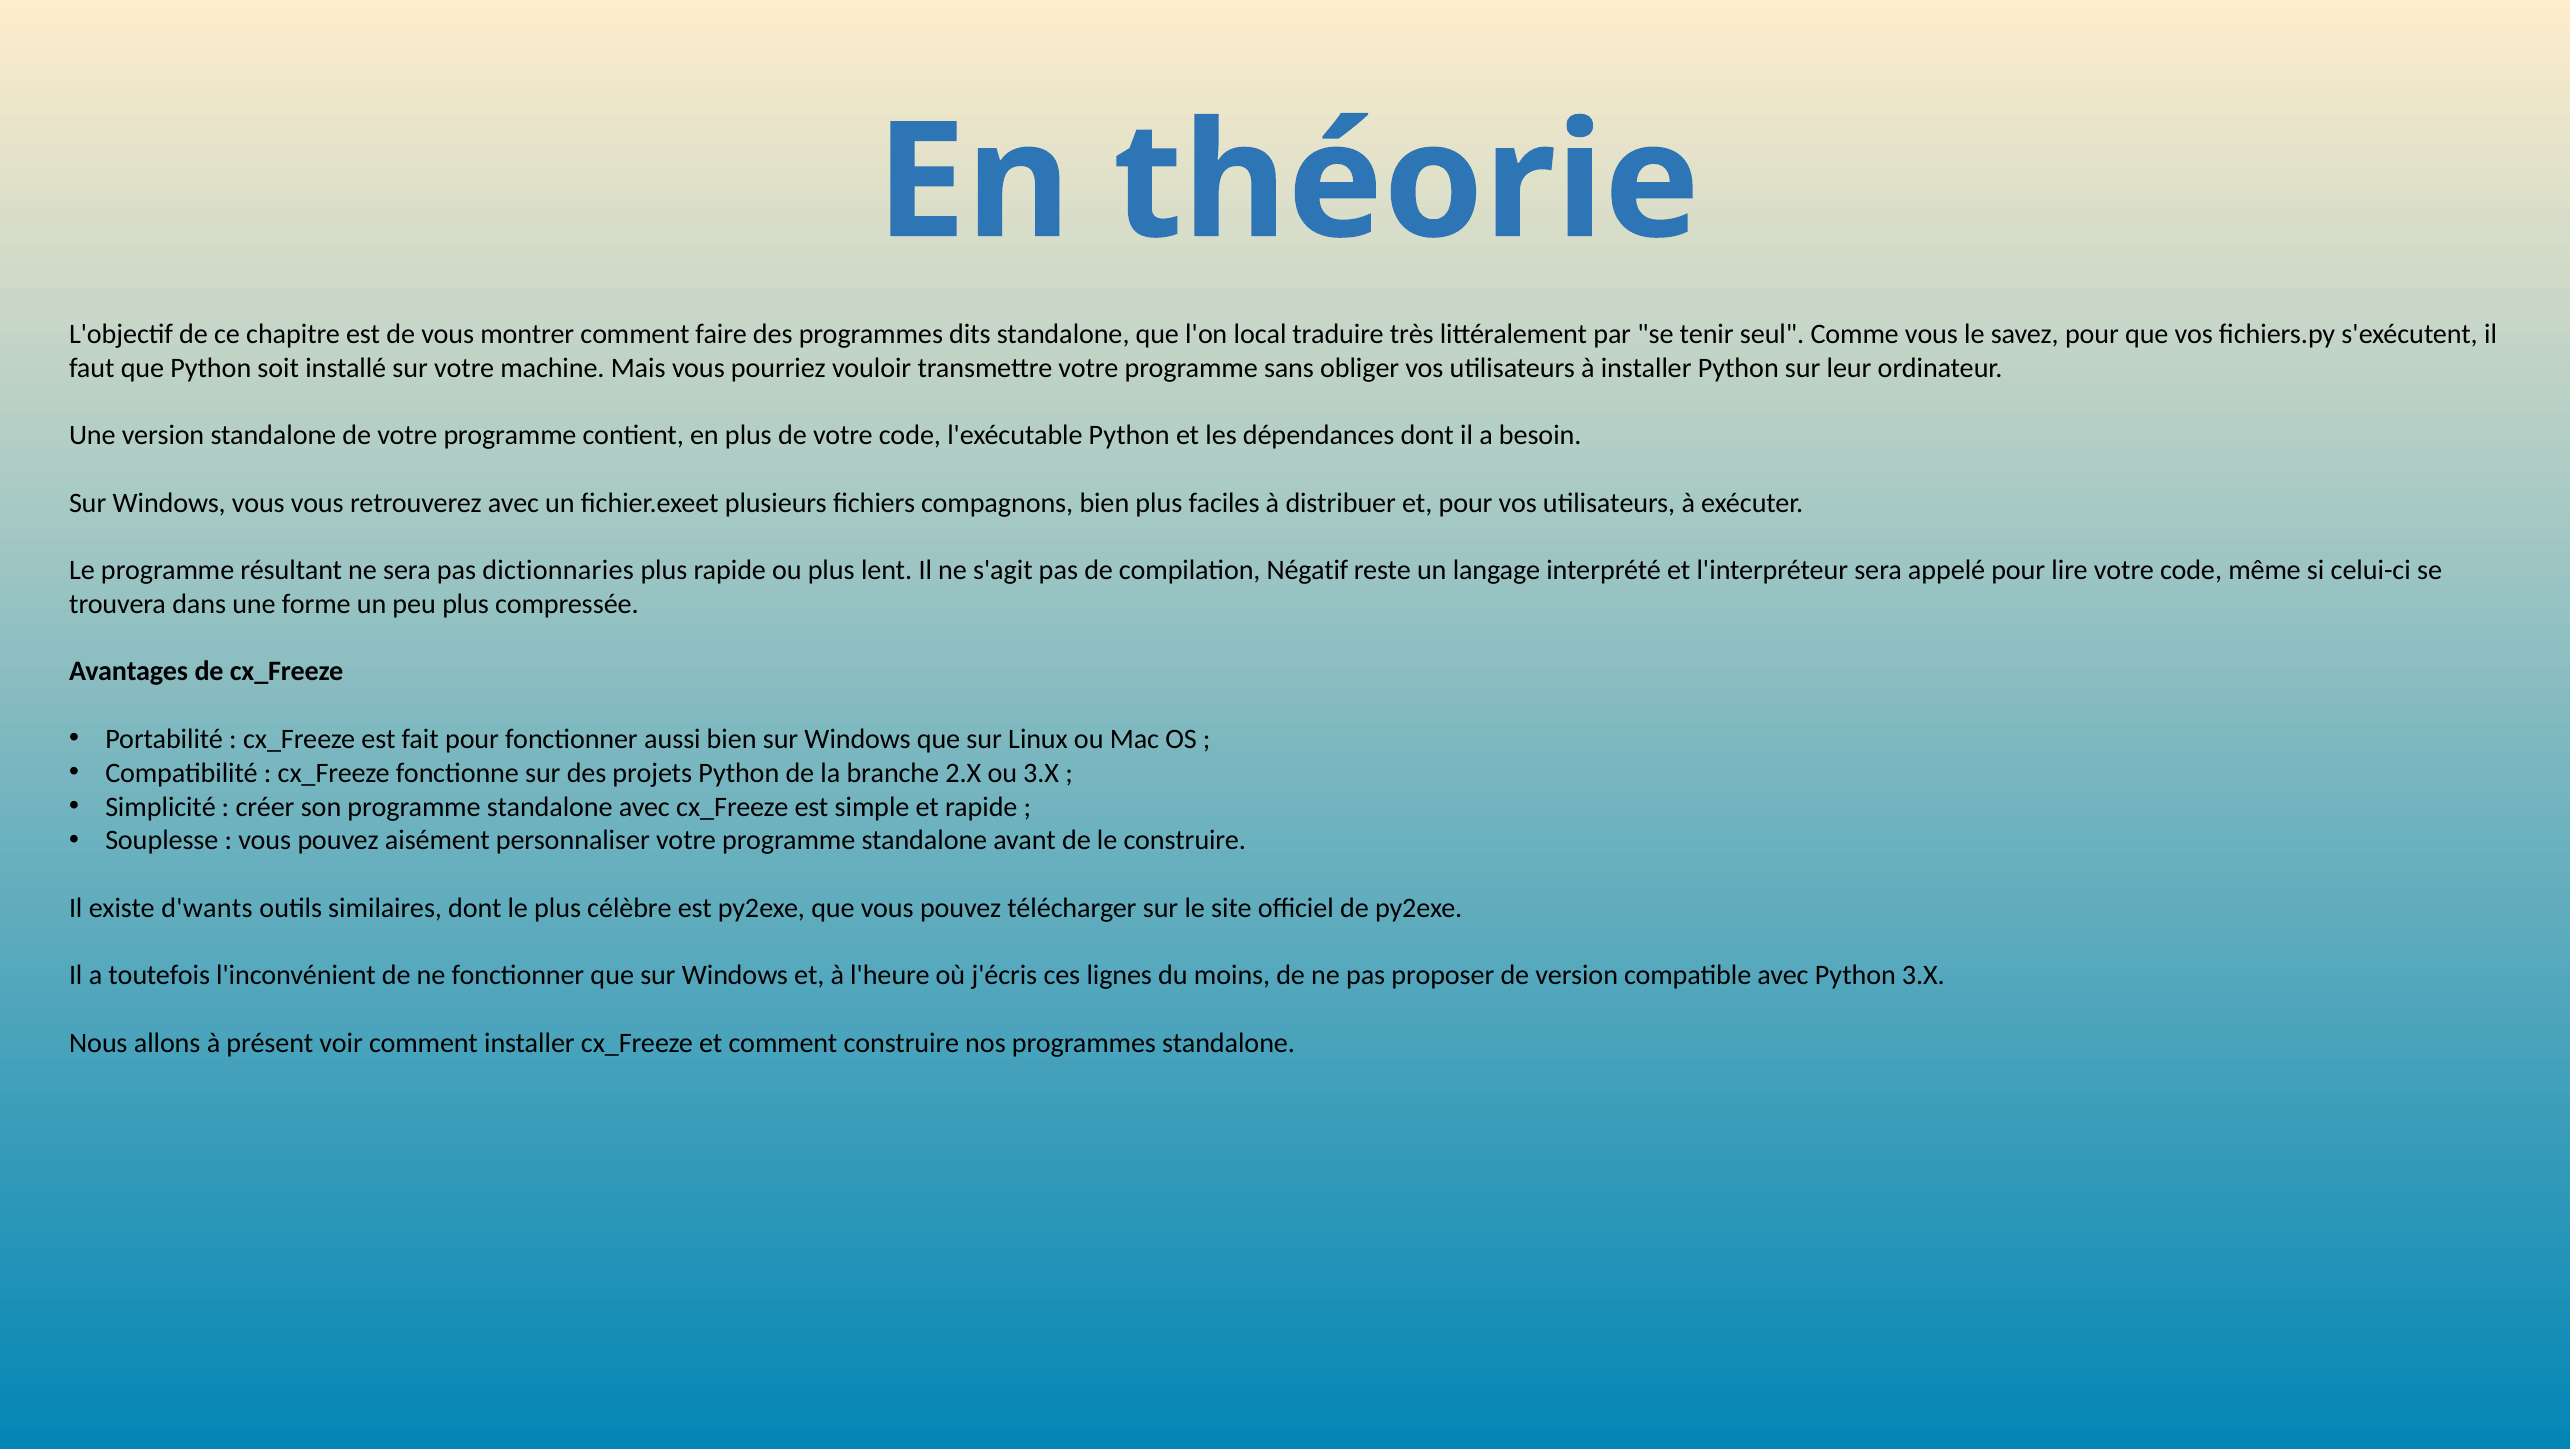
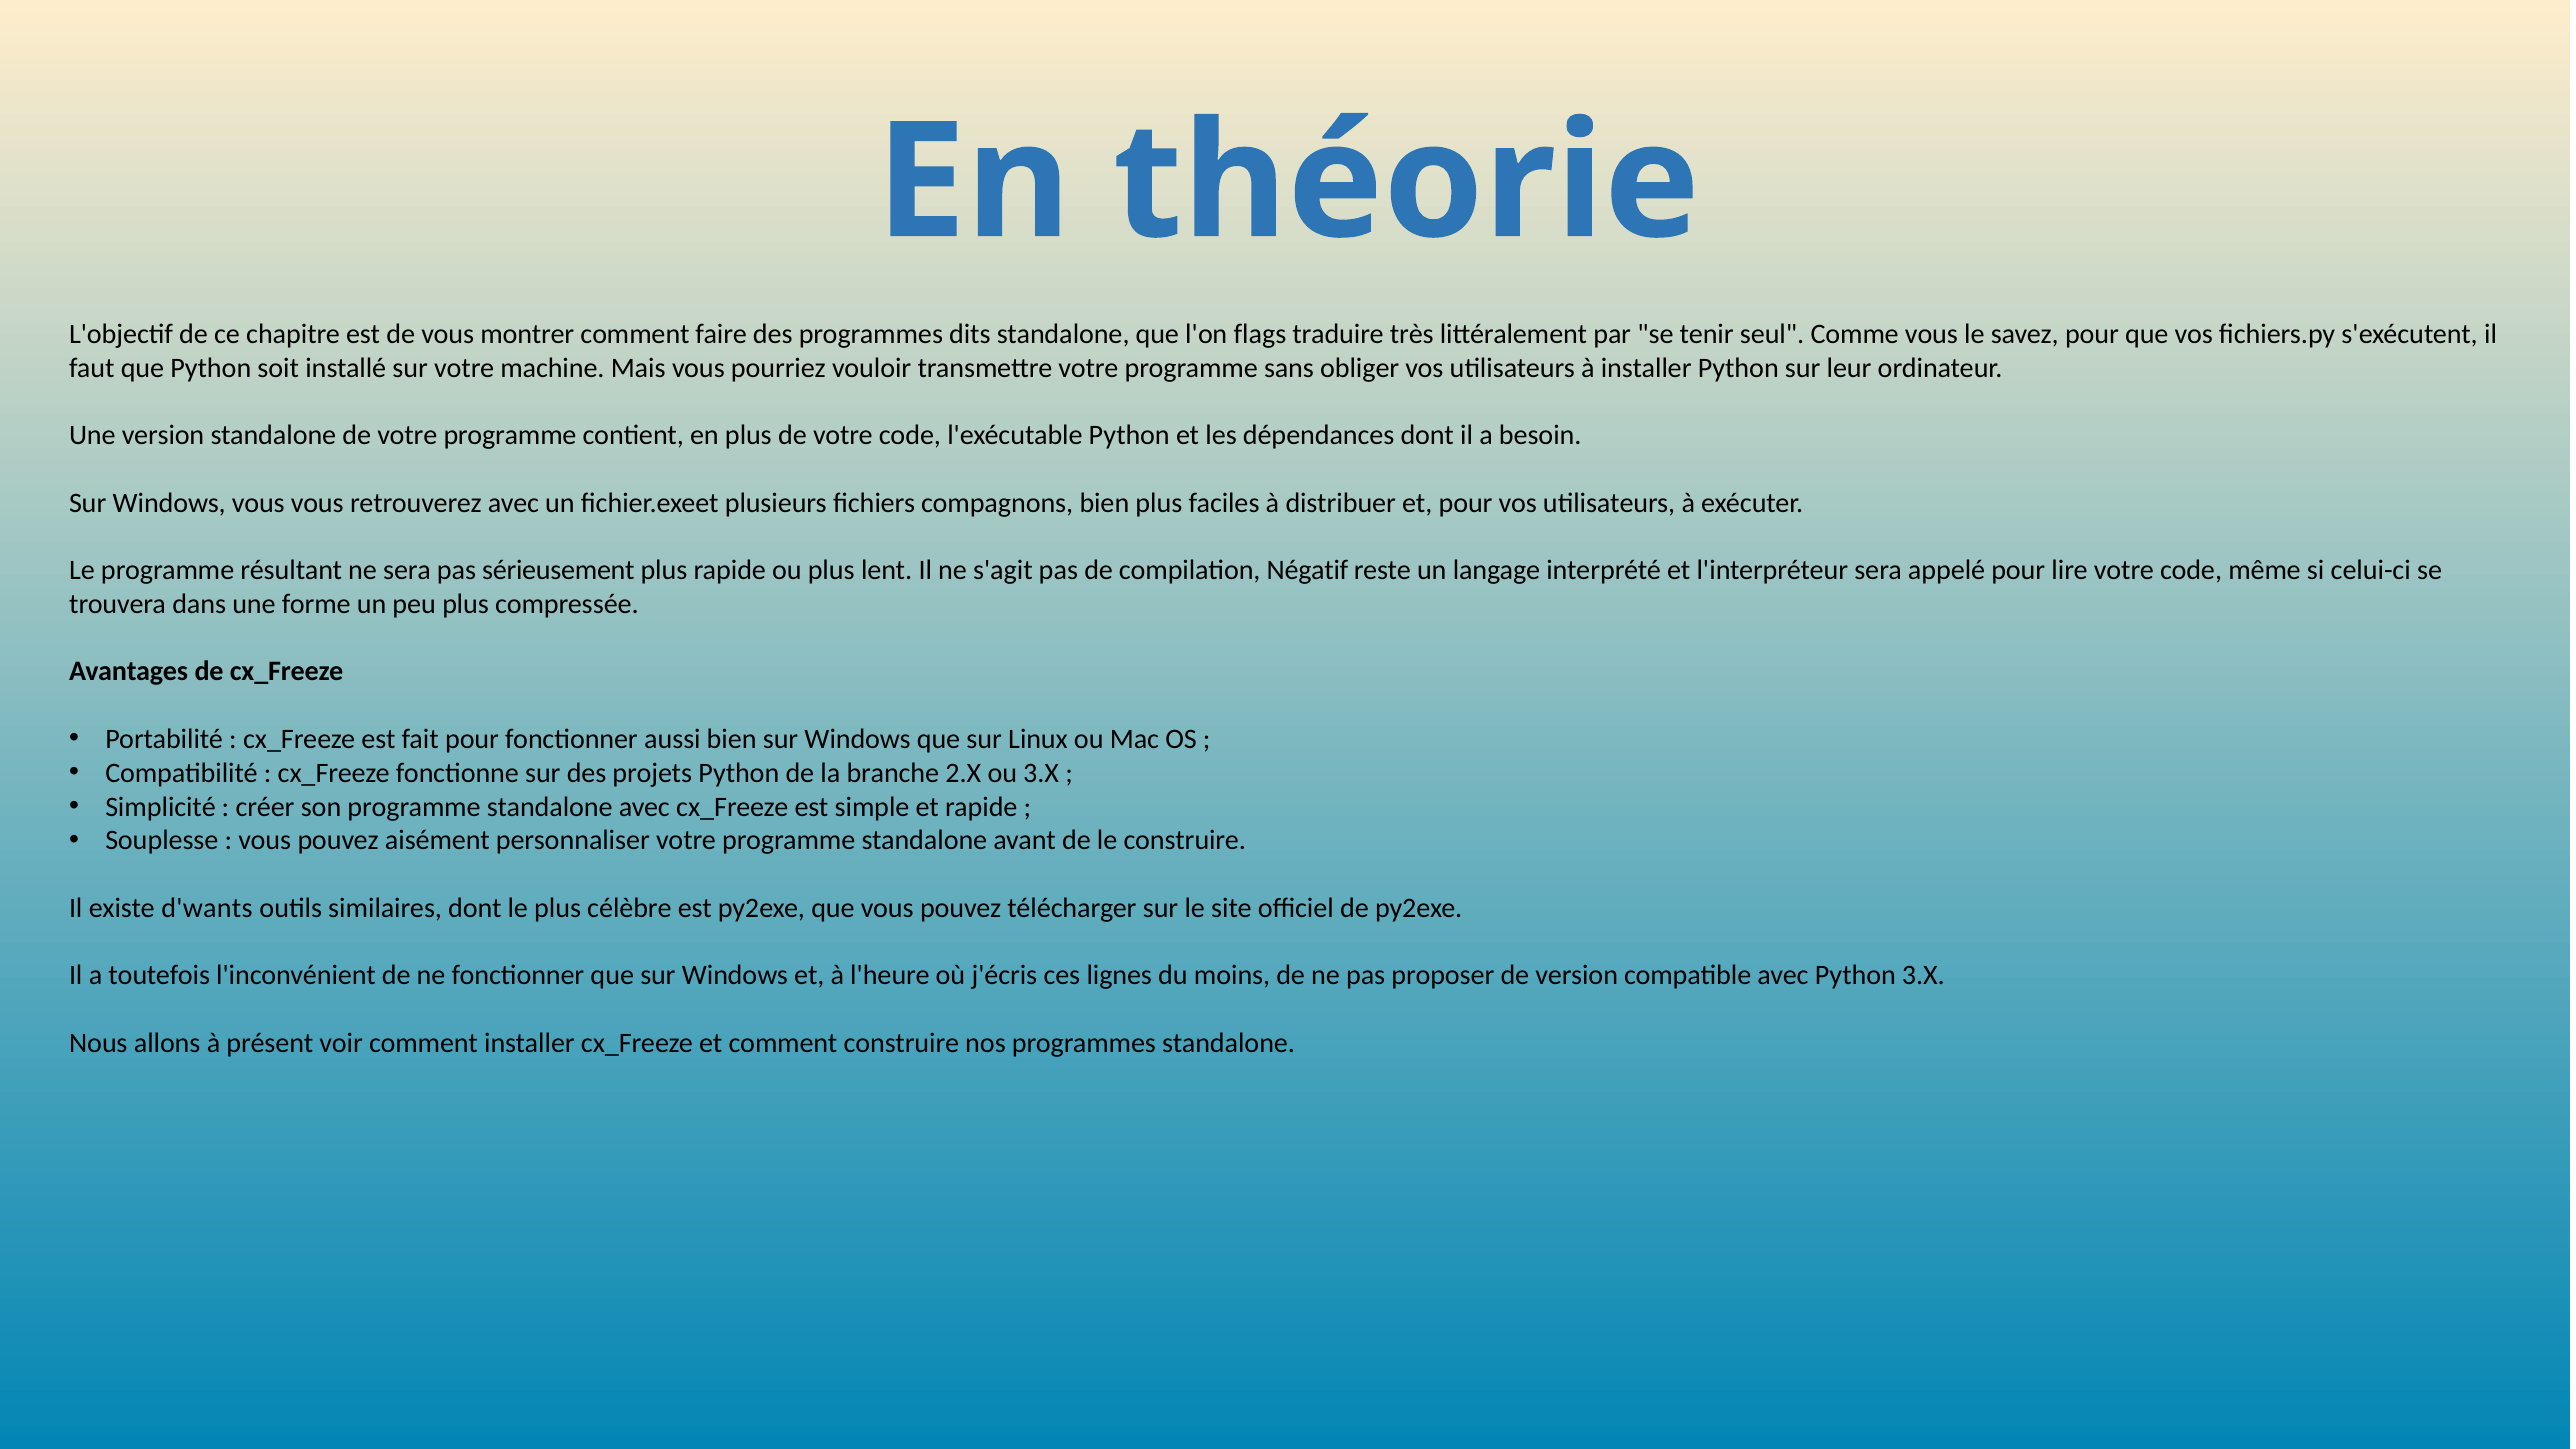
local: local -> flags
dictionnaries: dictionnaries -> sérieusement
